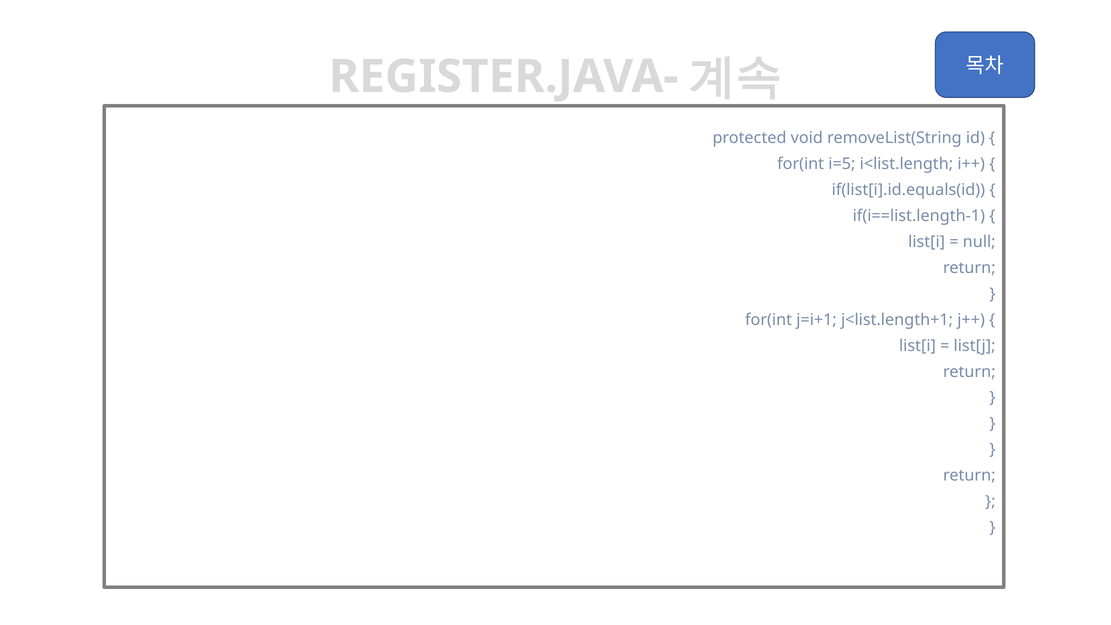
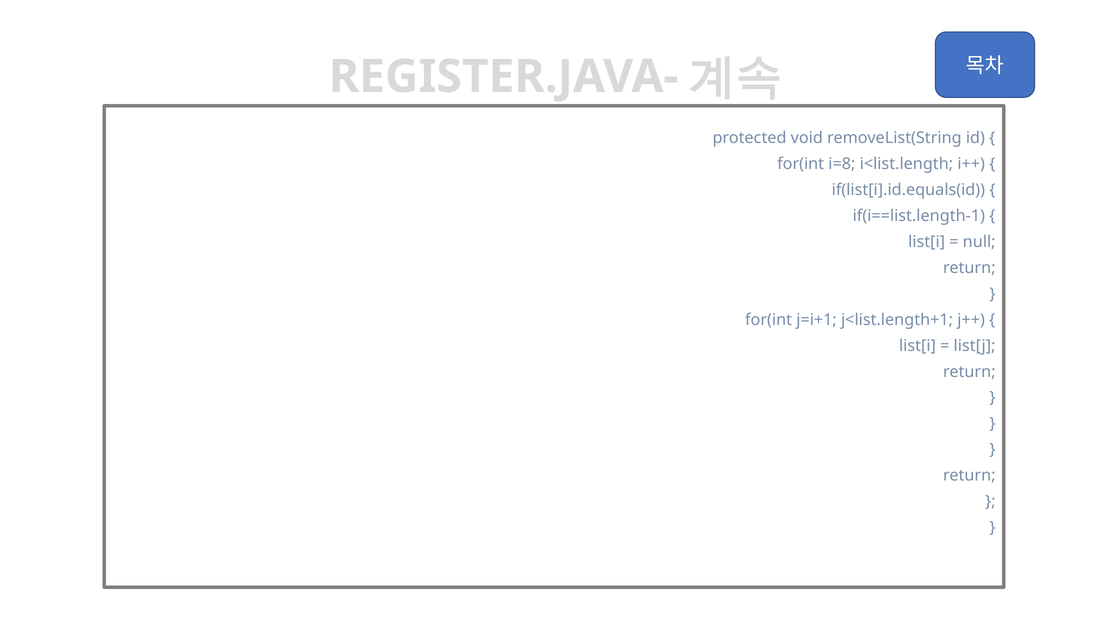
i=5: i=5 -> i=8
